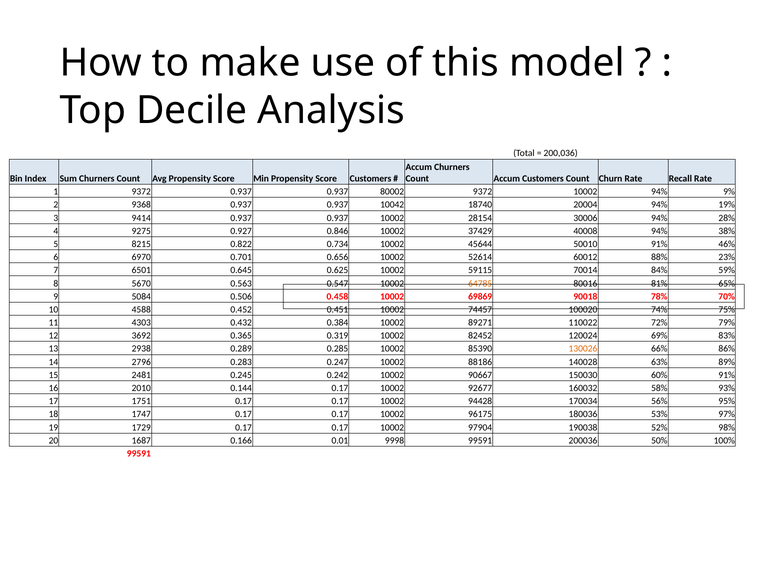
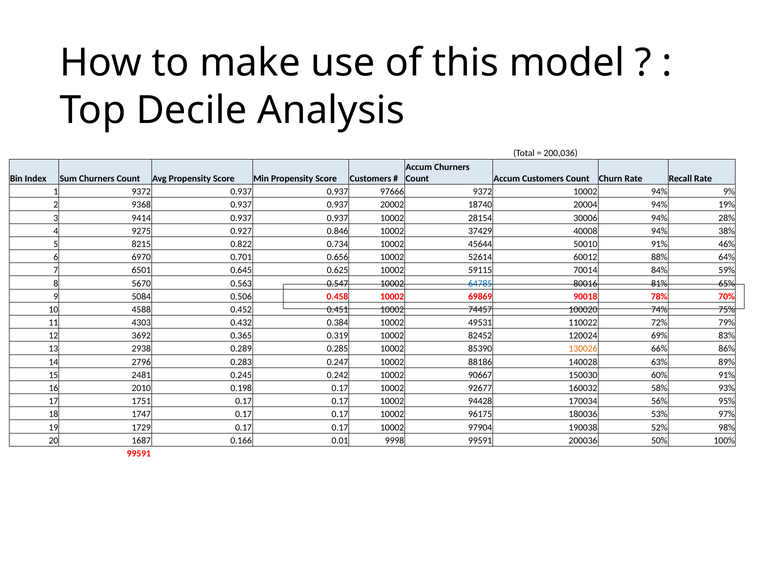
80002: 80002 -> 97666
10042: 10042 -> 20002
23%: 23% -> 64%
64785 colour: orange -> blue
89271: 89271 -> 49531
0.144: 0.144 -> 0.198
